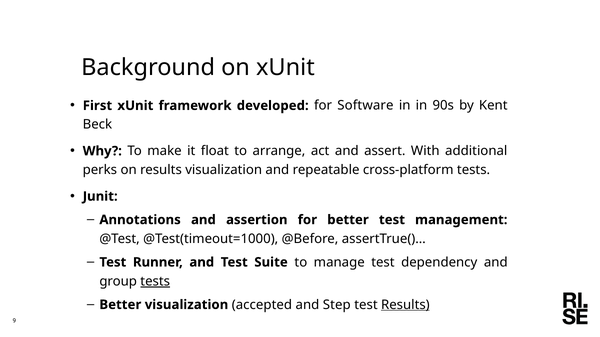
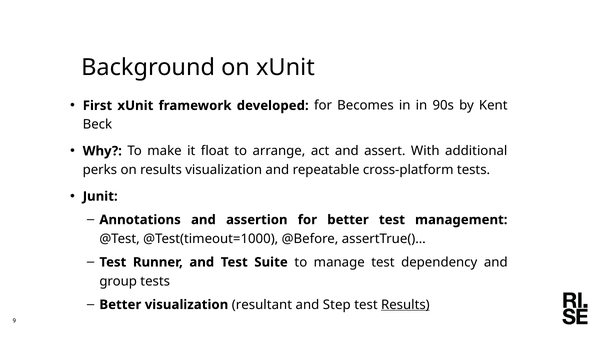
Software: Software -> Becomes
tests at (155, 282) underline: present -> none
accepted: accepted -> resultant
